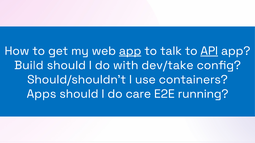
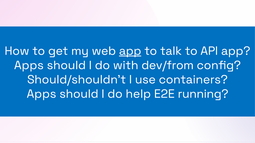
API underline: present -> none
Build at (29, 65): Build -> Apps
dev/take: dev/take -> dev/from
care: care -> help
